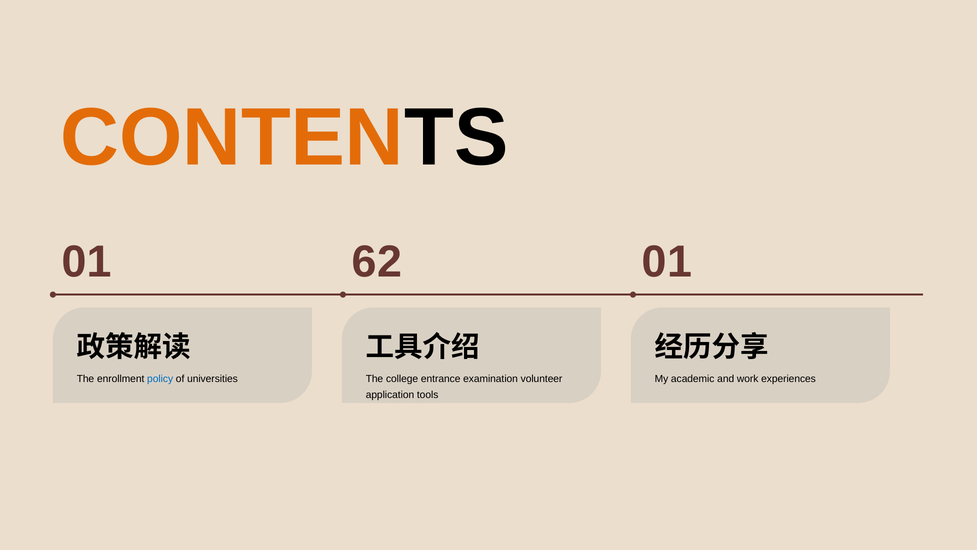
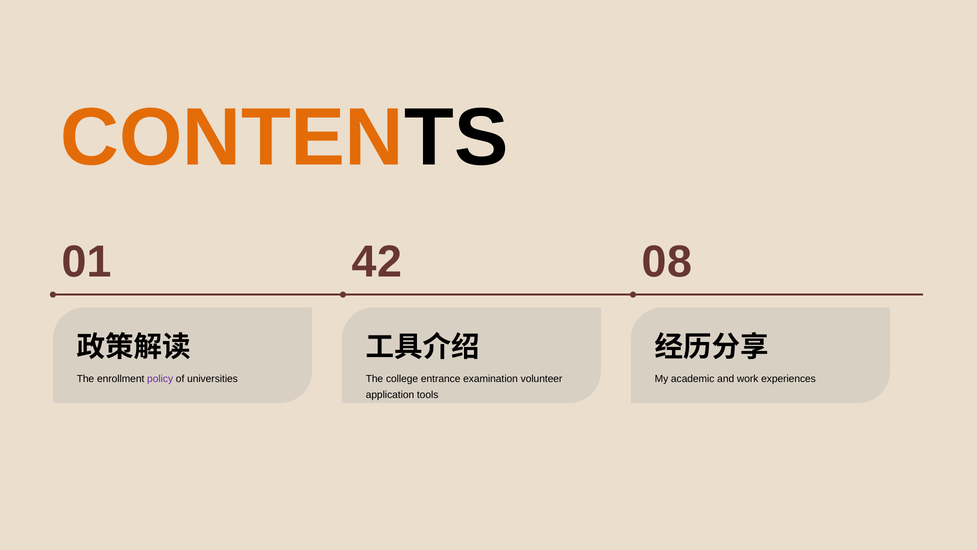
6: 6 -> 4
2 0 1: 1 -> 8
policy colour: blue -> purple
